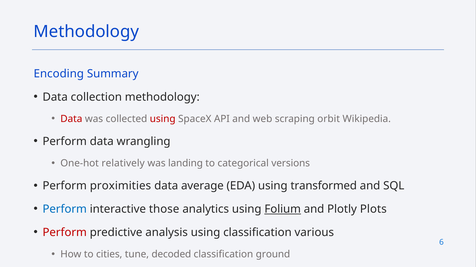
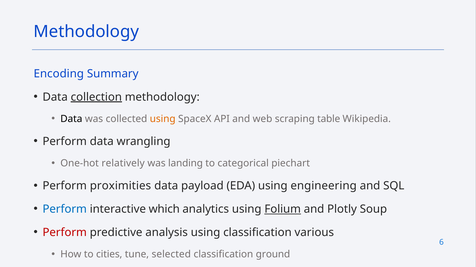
collection underline: none -> present
Data at (71, 119) colour: red -> black
using at (163, 119) colour: red -> orange
orbit: orbit -> table
versions: versions -> piechart
average: average -> payload
transformed: transformed -> engineering
those: those -> which
Plots: Plots -> Soup
decoded: decoded -> selected
